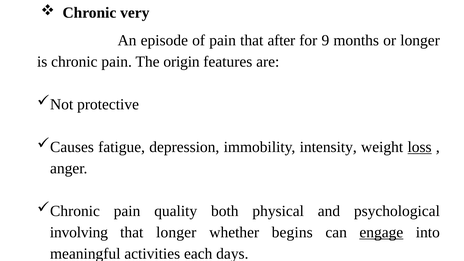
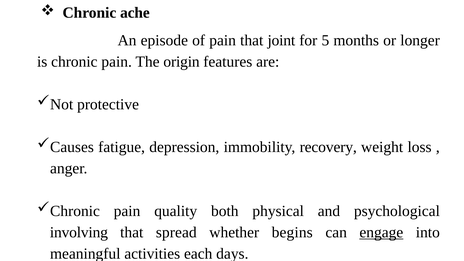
very: very -> ache
after: after -> joint
9: 9 -> 5
intensity: intensity -> recovery
loss underline: present -> none
that longer: longer -> spread
